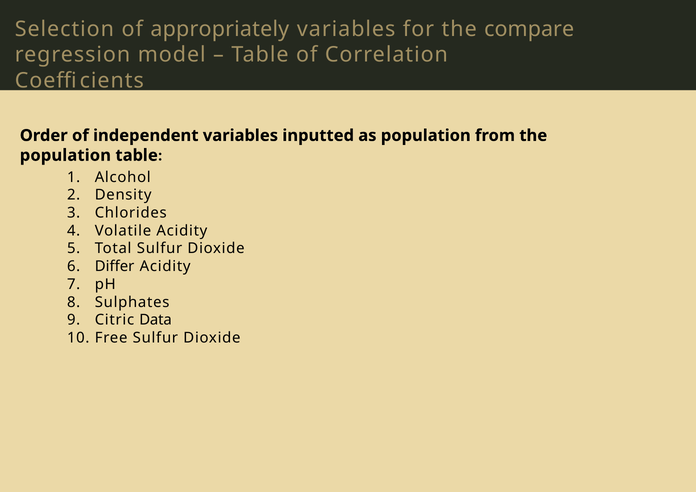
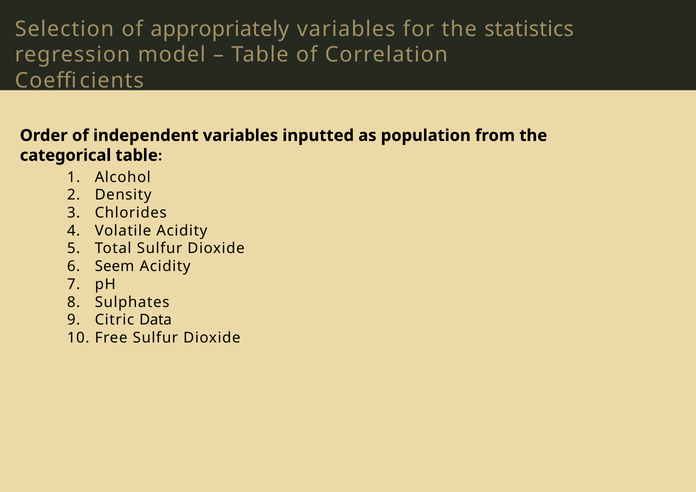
compare: compare -> statistics
population at (65, 155): population -> categorical
Differ: Differ -> Seem
